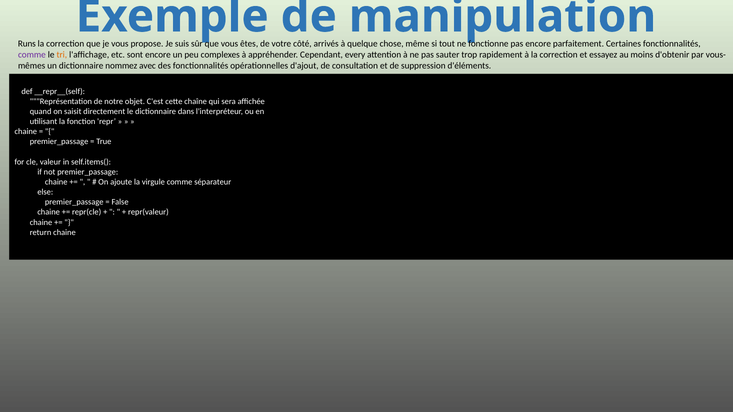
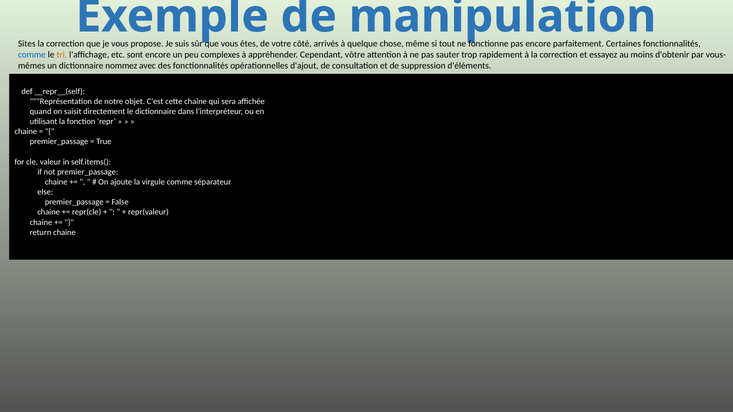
Runs: Runs -> Sites
comme at (32, 55) colour: purple -> blue
every: every -> vôtre
